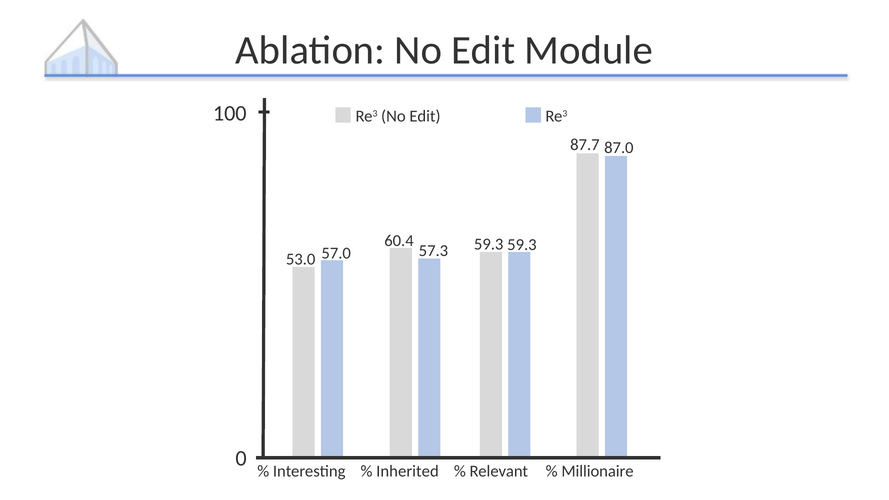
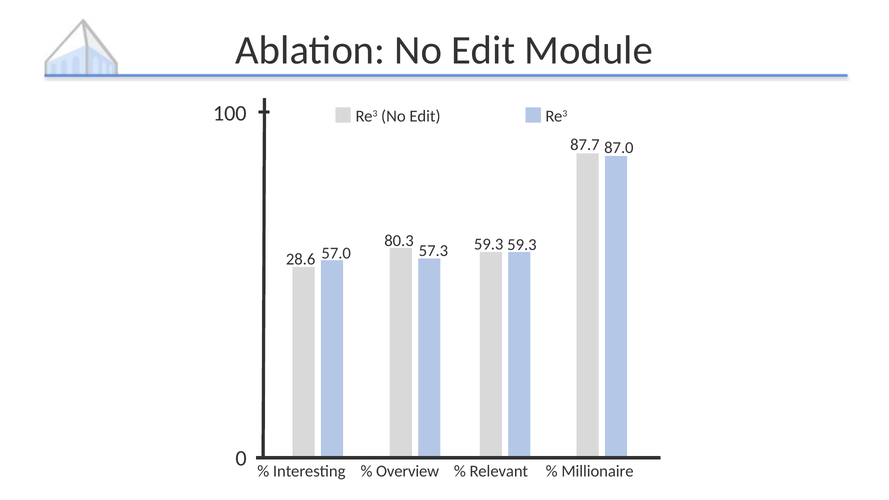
60.4: 60.4 -> 80.3
53.0: 53.0 -> 28.6
Inherited: Inherited -> Overview
